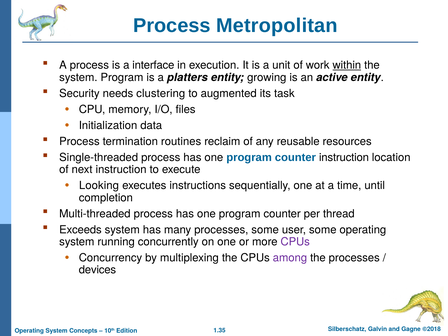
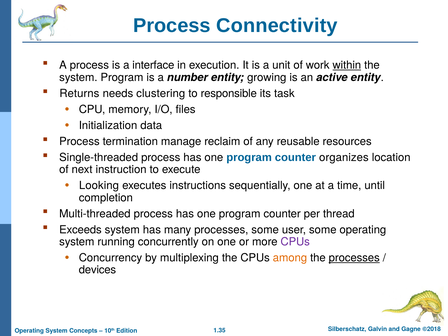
Metropolitan: Metropolitan -> Connectivity
platters: platters -> number
Security: Security -> Returns
augmented: augmented -> responsible
routines: routines -> manage
counter instruction: instruction -> organizes
among colour: purple -> orange
processes at (354, 258) underline: none -> present
